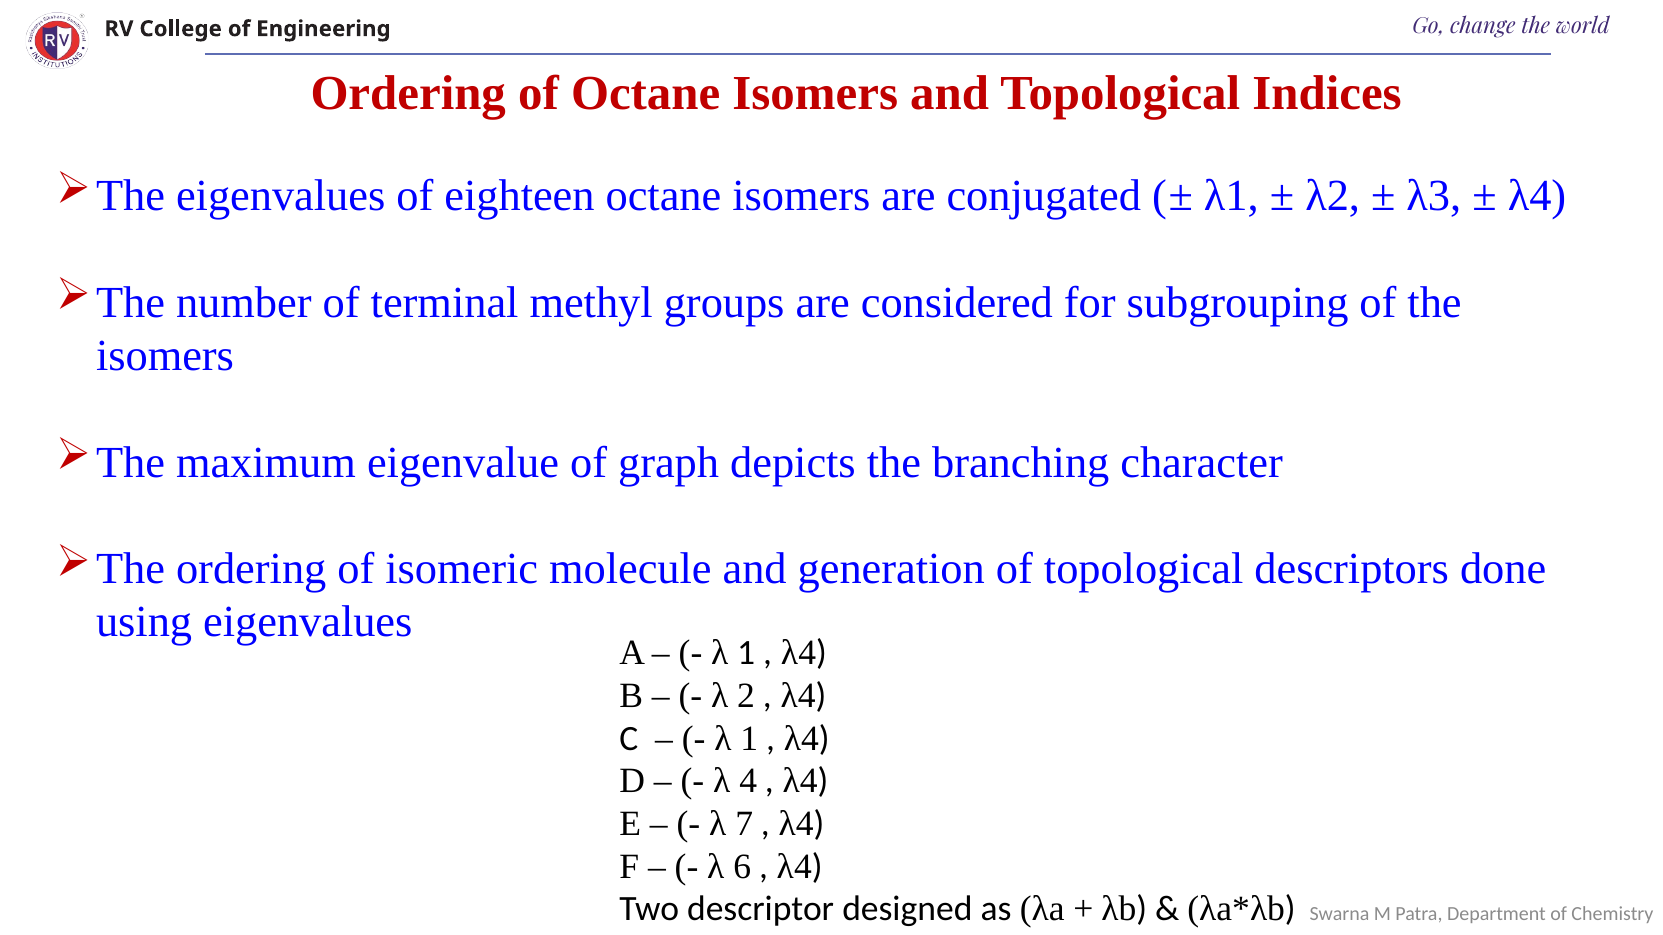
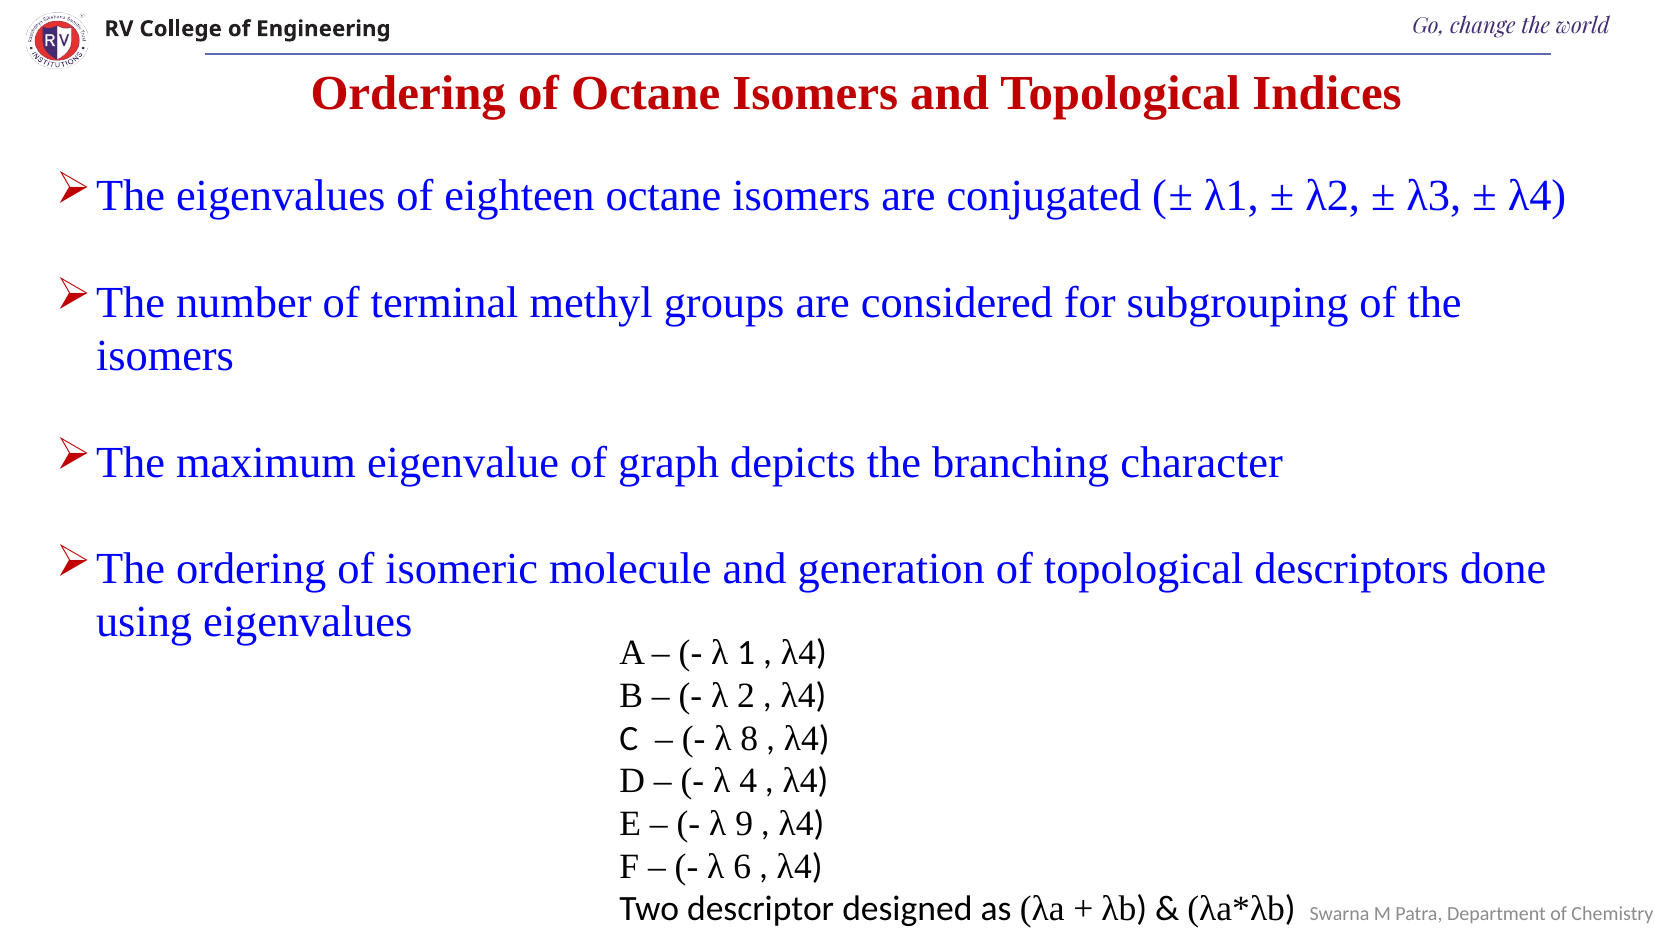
1 at (749, 739): 1 -> 8
7: 7 -> 9
